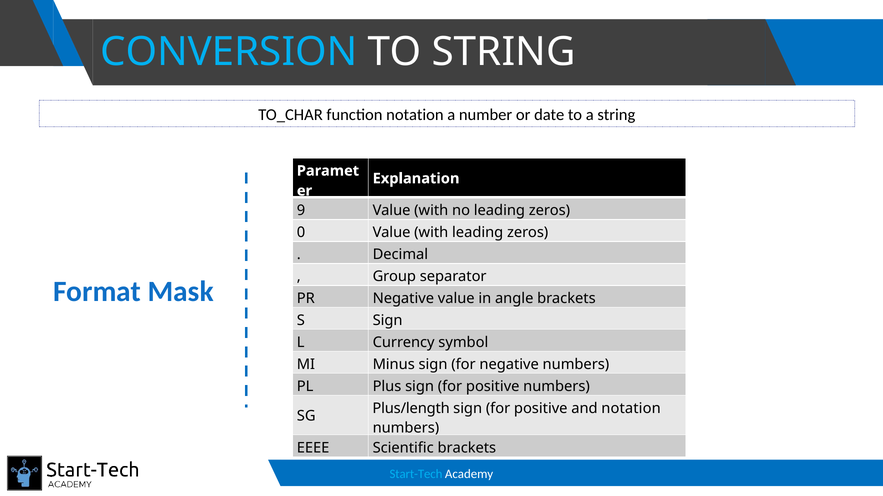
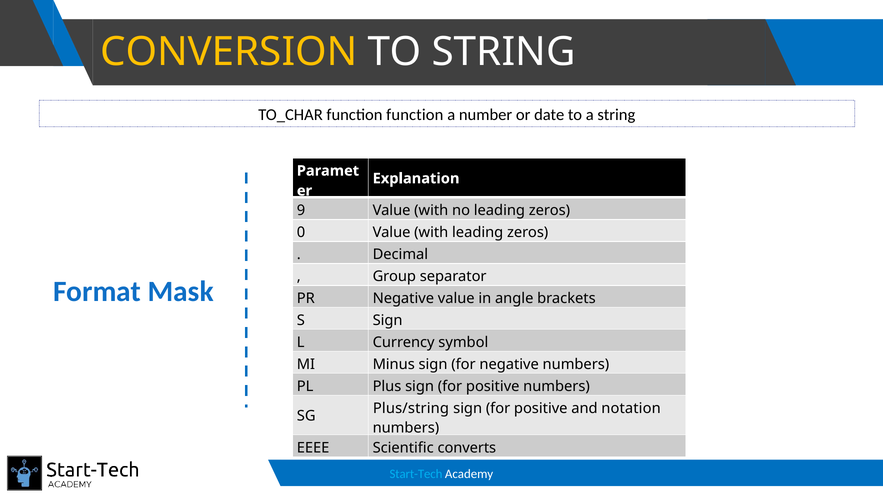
CONVERSION colour: light blue -> yellow
function notation: notation -> function
Plus/length: Plus/length -> Plus/string
Scientific brackets: brackets -> converts
